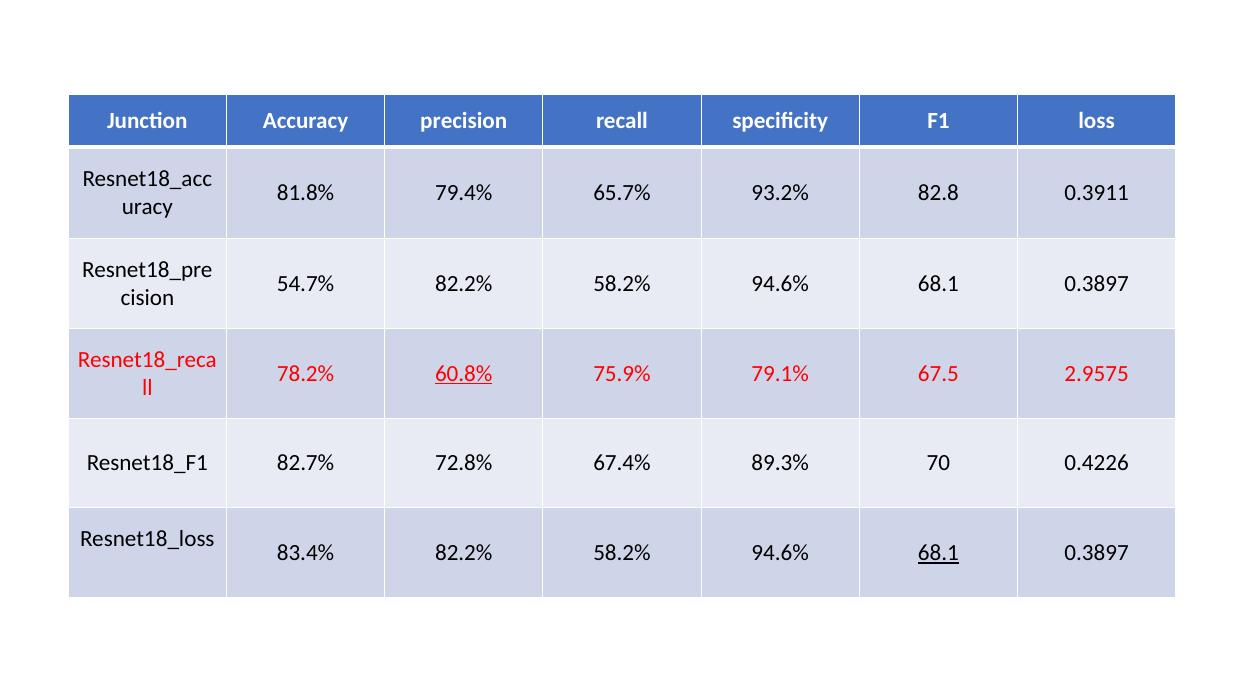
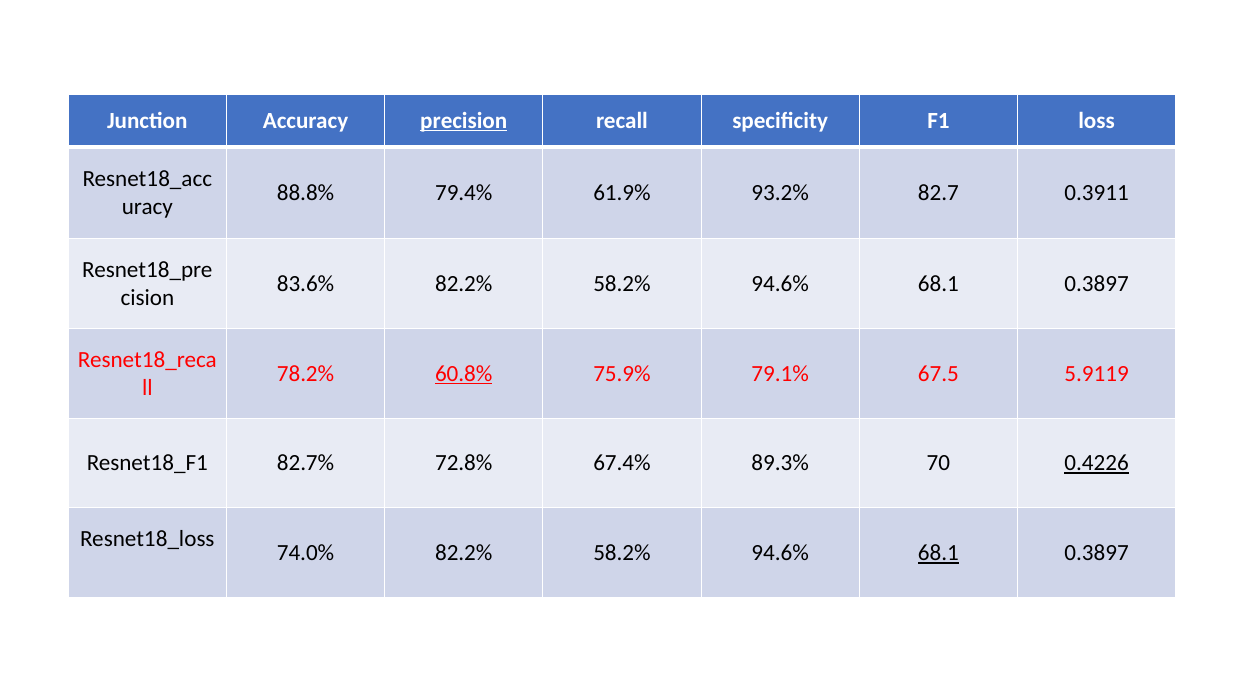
precision underline: none -> present
81.8%: 81.8% -> 88.8%
65.7%: 65.7% -> 61.9%
82.8: 82.8 -> 82.7
54.7%: 54.7% -> 83.6%
2.9575: 2.9575 -> 5.9119
0.4226 underline: none -> present
83.4%: 83.4% -> 74.0%
